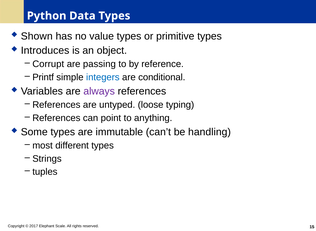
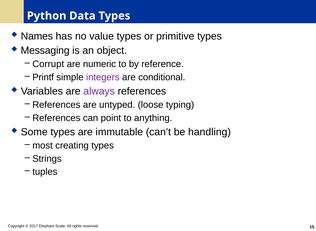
Shown: Shown -> Names
Introduces: Introduces -> Messaging
passing: passing -> numeric
integers colour: blue -> purple
different: different -> creating
